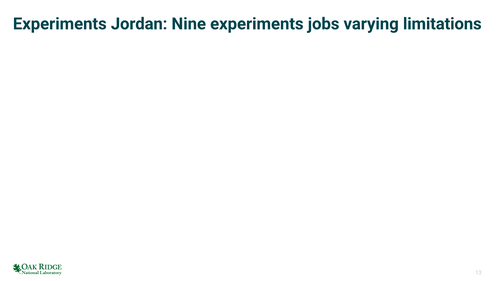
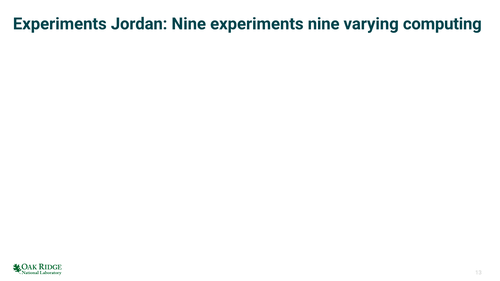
experiments jobs: jobs -> nine
limitations: limitations -> computing
